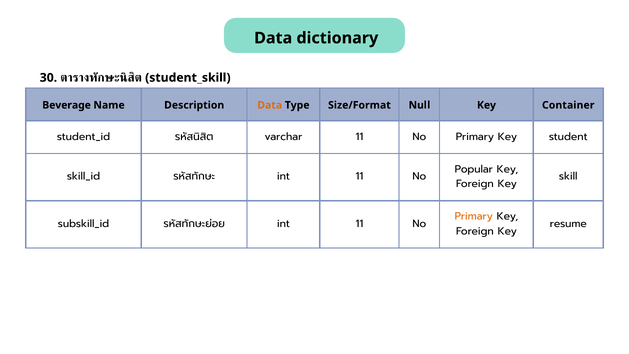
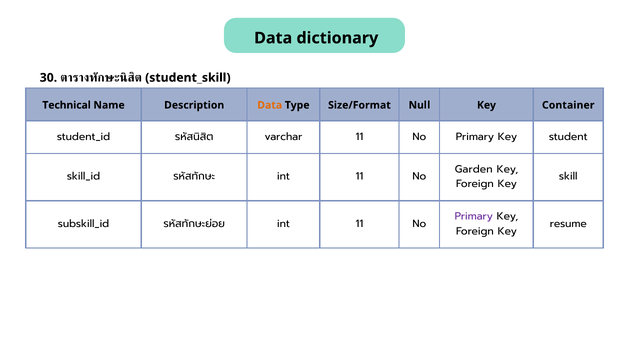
Beverage: Beverage -> Technical
Popular: Popular -> Garden
Primary at (474, 216) colour: orange -> purple
